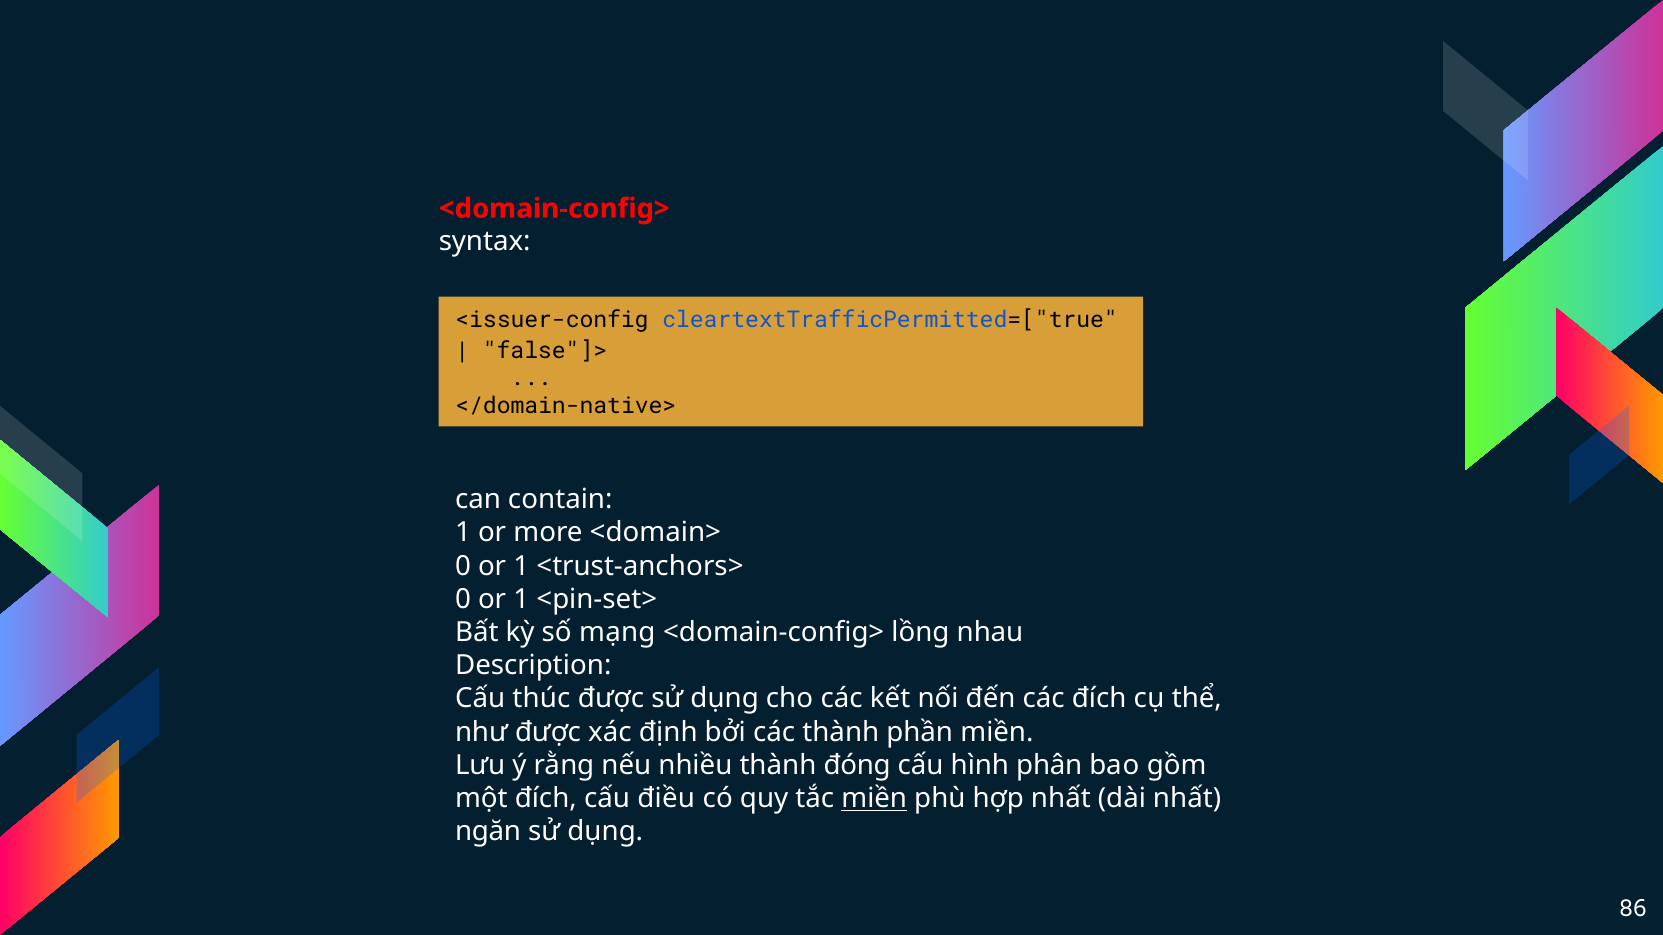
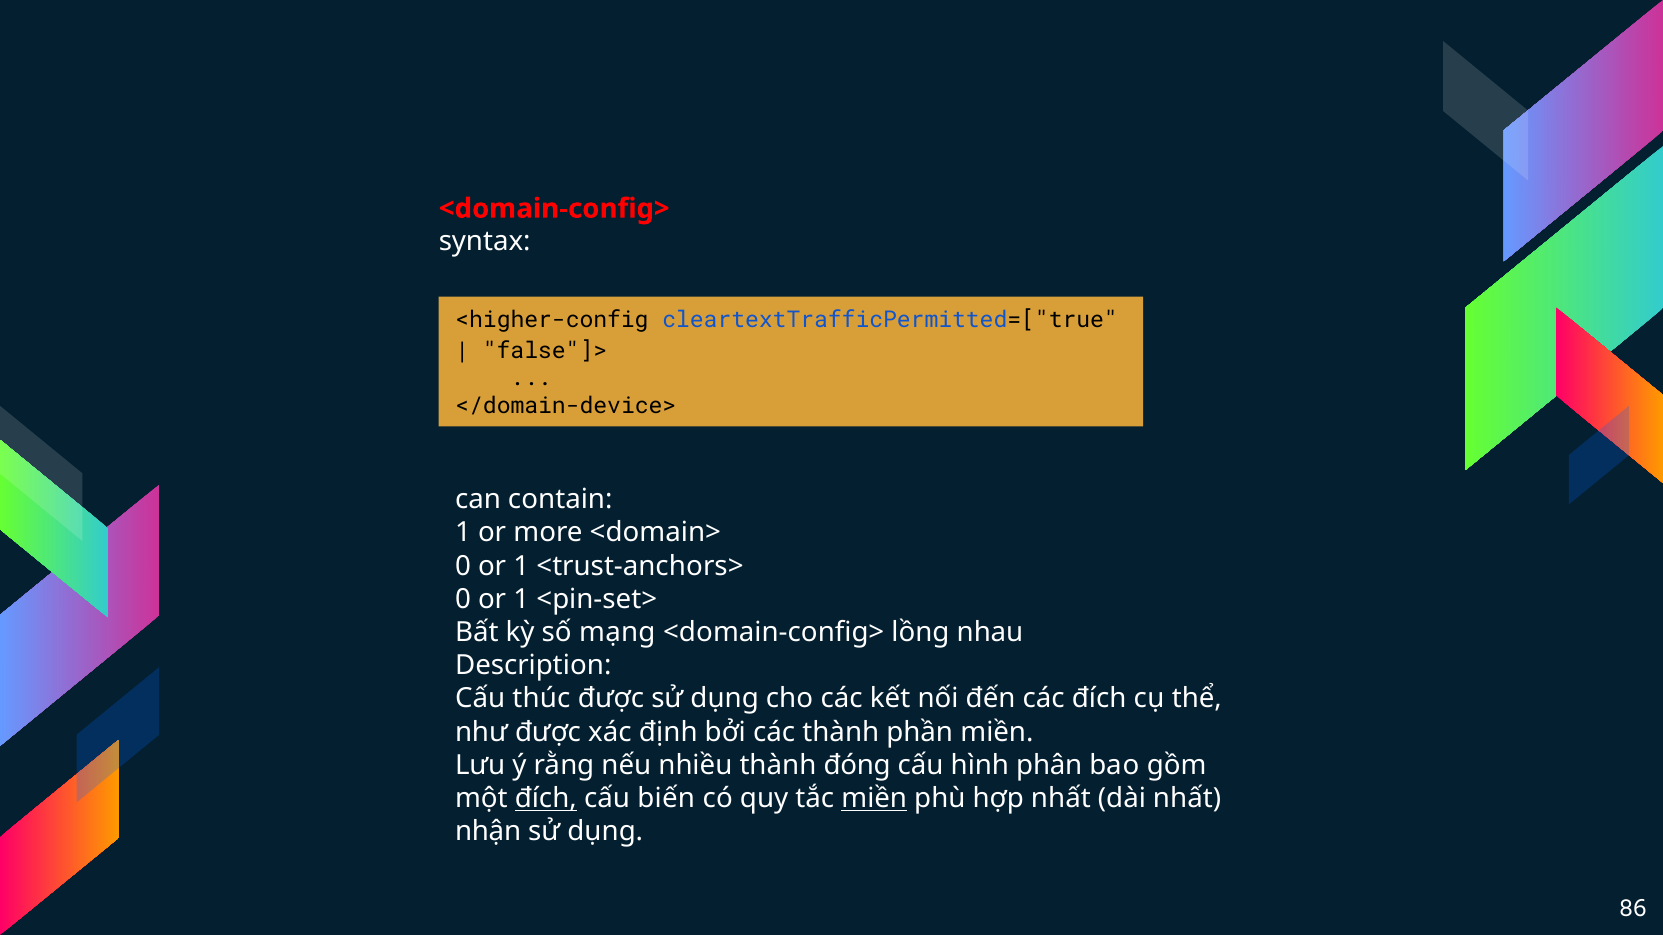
<issuer-config: <issuer-config -> <higher-config
</domain-native>: </domain-native> -> </domain-device>
đích at (546, 799) underline: none -> present
điều: điều -> biến
ngăn: ngăn -> nhận
